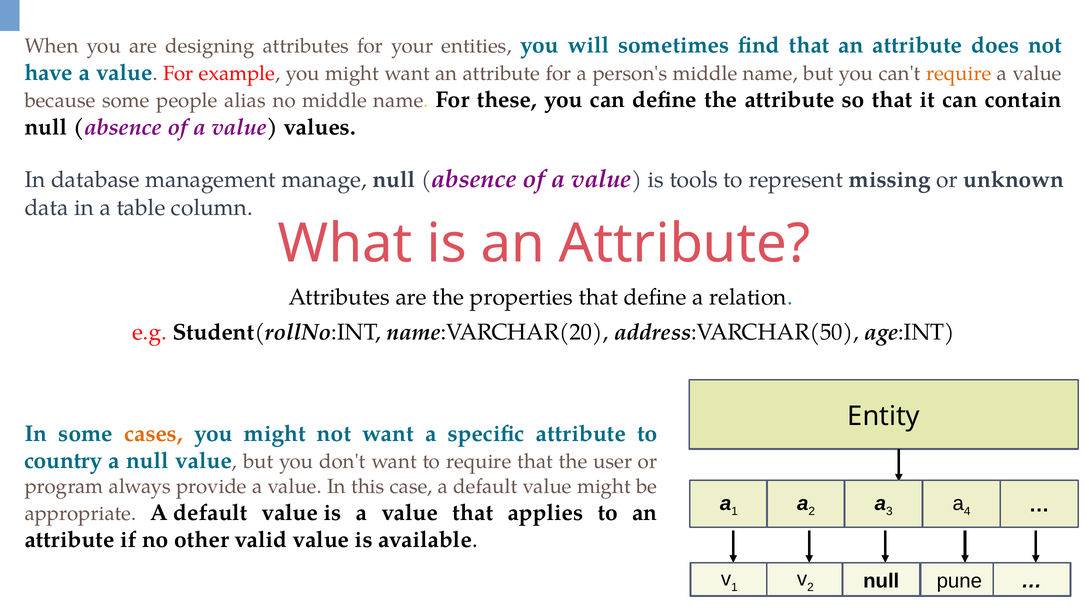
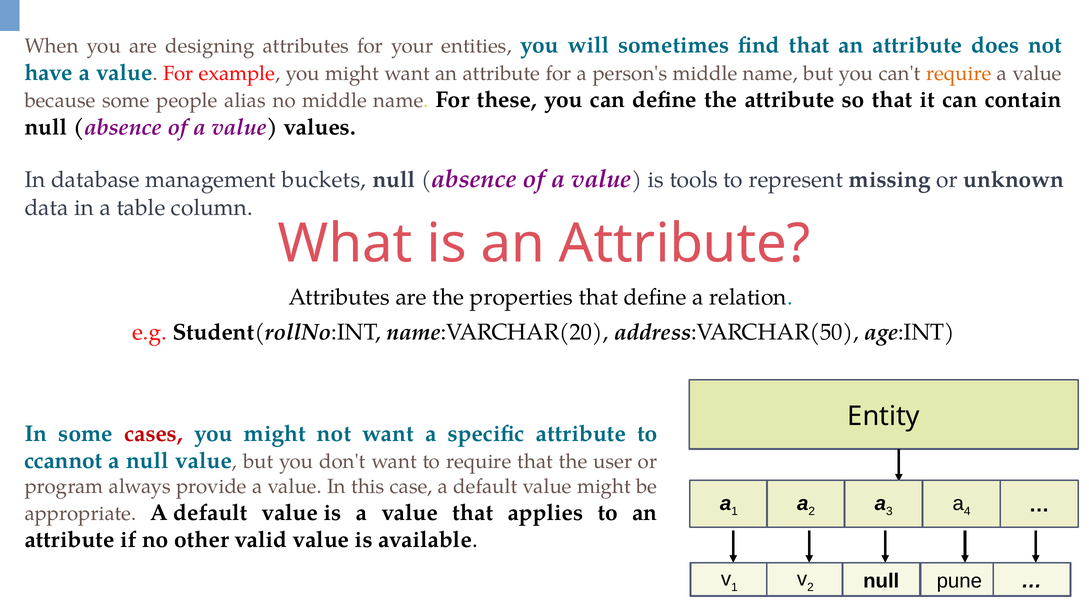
manage: manage -> buckets
cases colour: orange -> red
country: country -> ccannot
